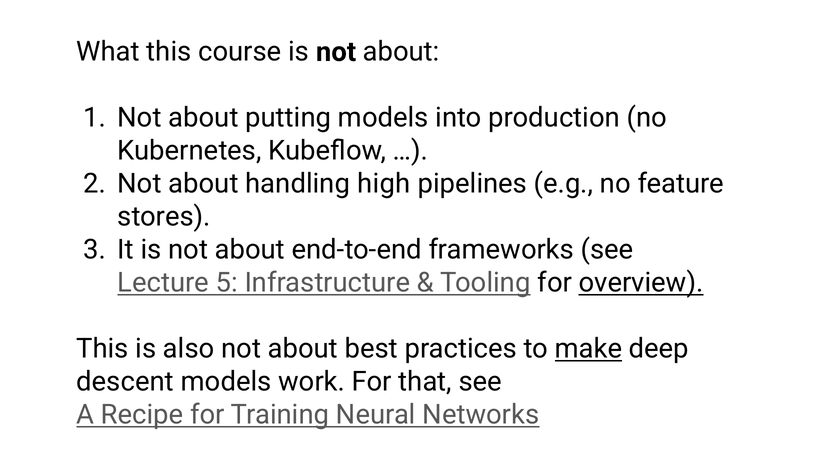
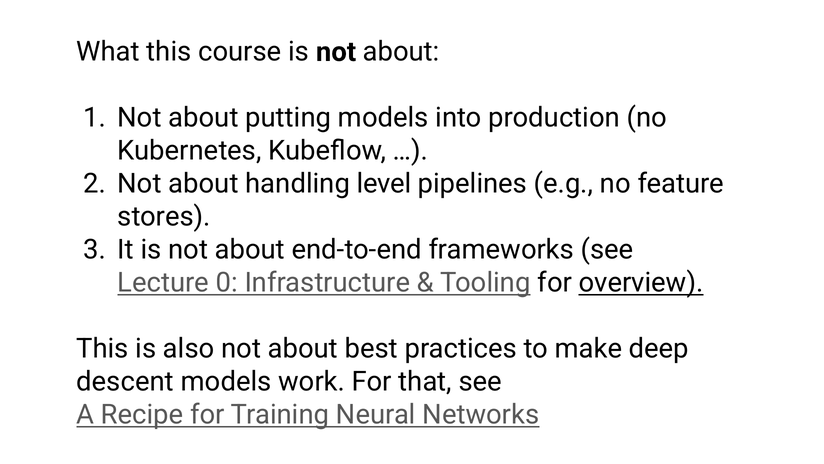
high: high -> level
5: 5 -> 0
make underline: present -> none
